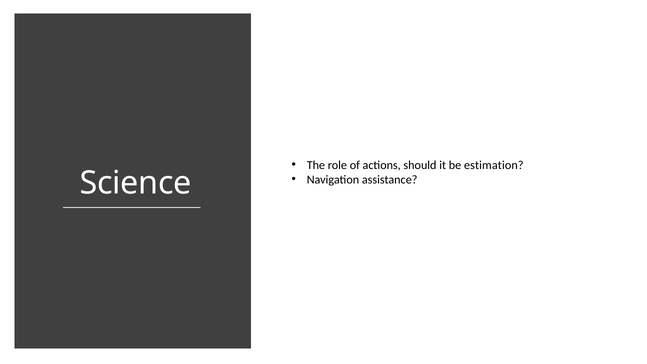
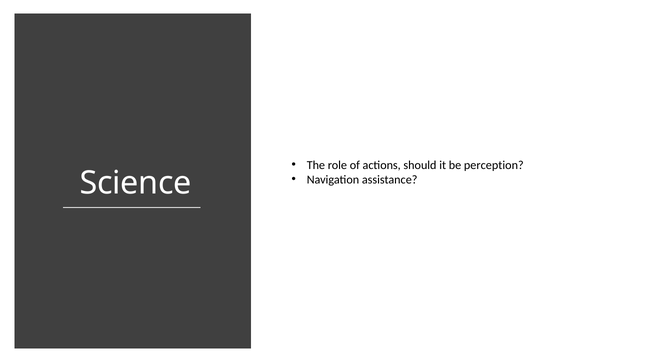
estimation: estimation -> perception
